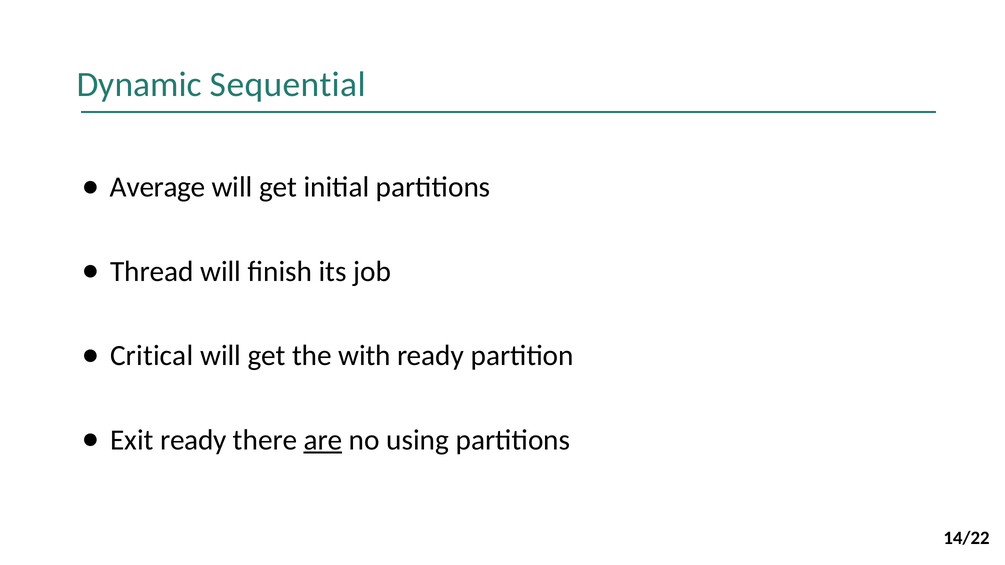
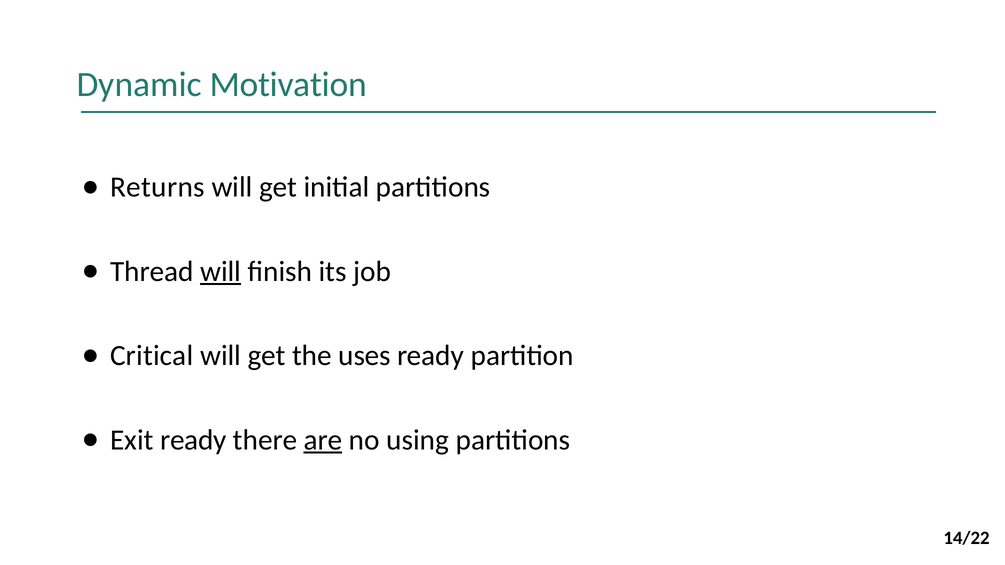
Sequential: Sequential -> Motivation
Average: Average -> Returns
will at (221, 272) underline: none -> present
with: with -> uses
